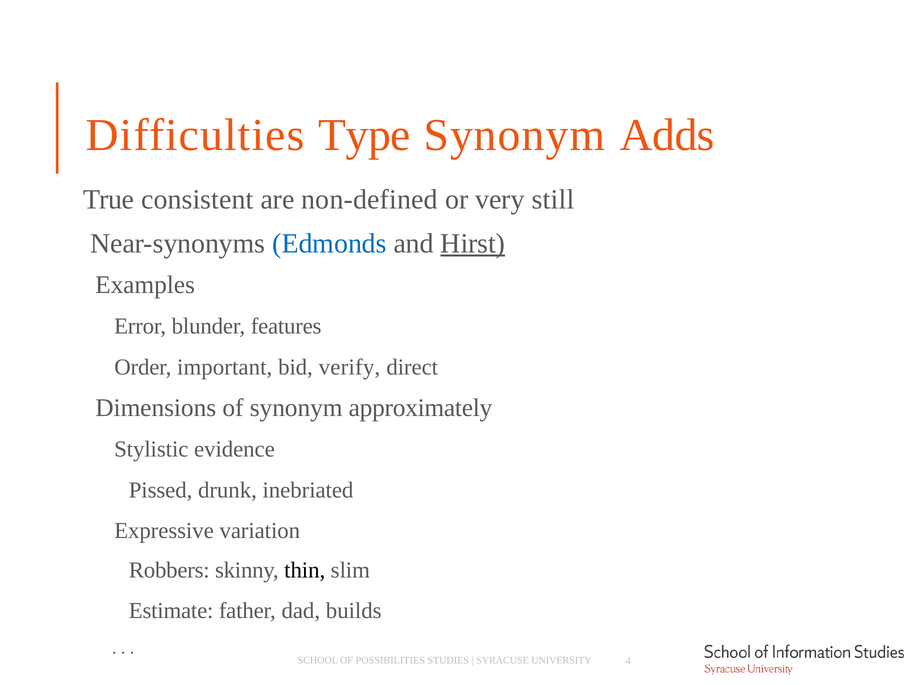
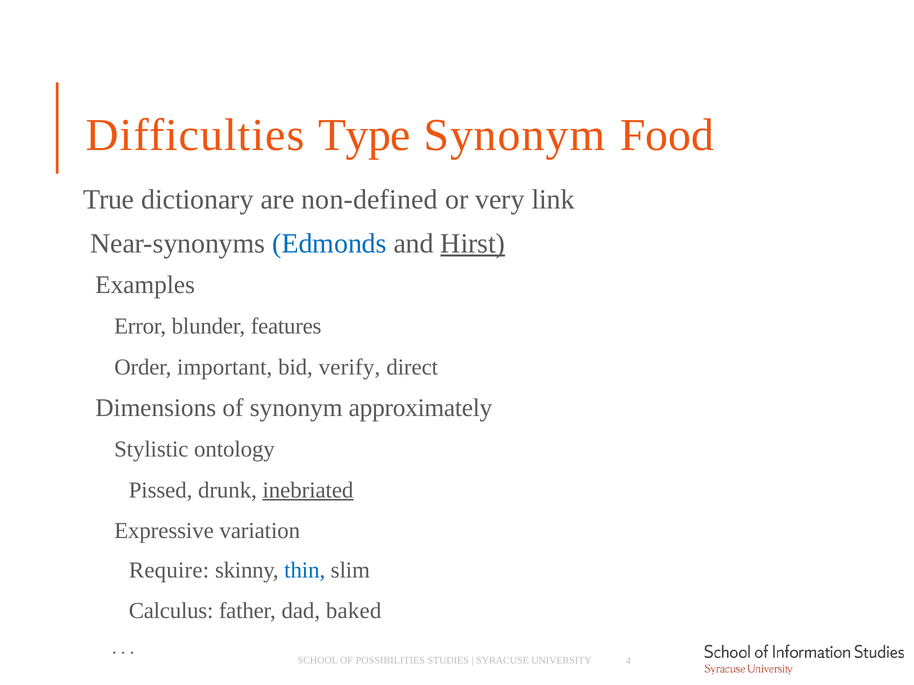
Adds: Adds -> Food
consistent: consistent -> dictionary
still: still -> link
evidence: evidence -> ontology
inebriated underline: none -> present
Robbers: Robbers -> Require
thin colour: black -> blue
Estimate: Estimate -> Calculus
builds: builds -> baked
